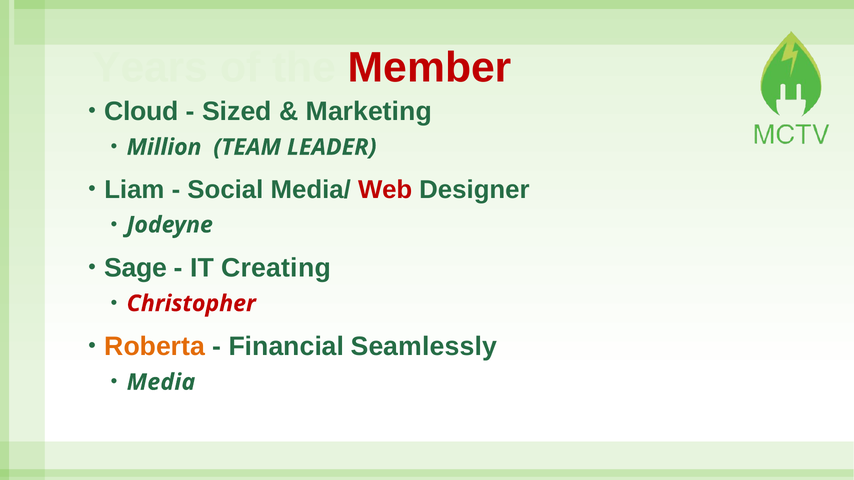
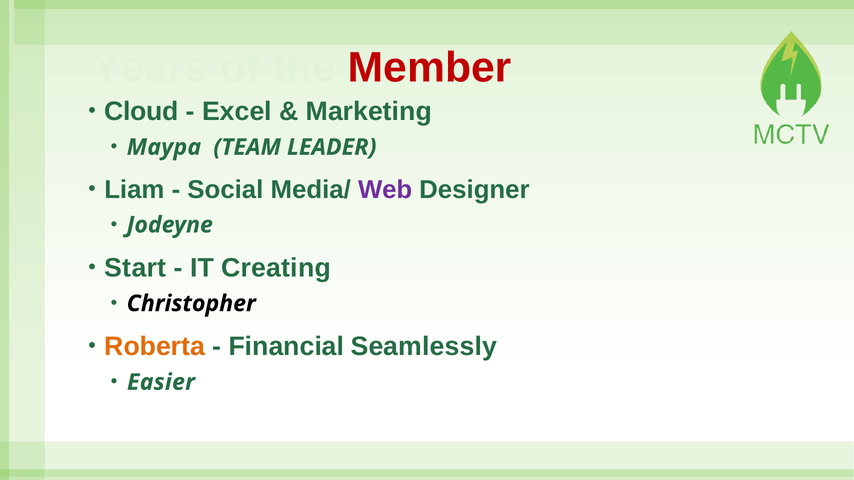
Sized: Sized -> Excel
Million: Million -> Maypa
Web colour: red -> purple
Sage: Sage -> Start
Christopher colour: red -> black
Media: Media -> Easier
